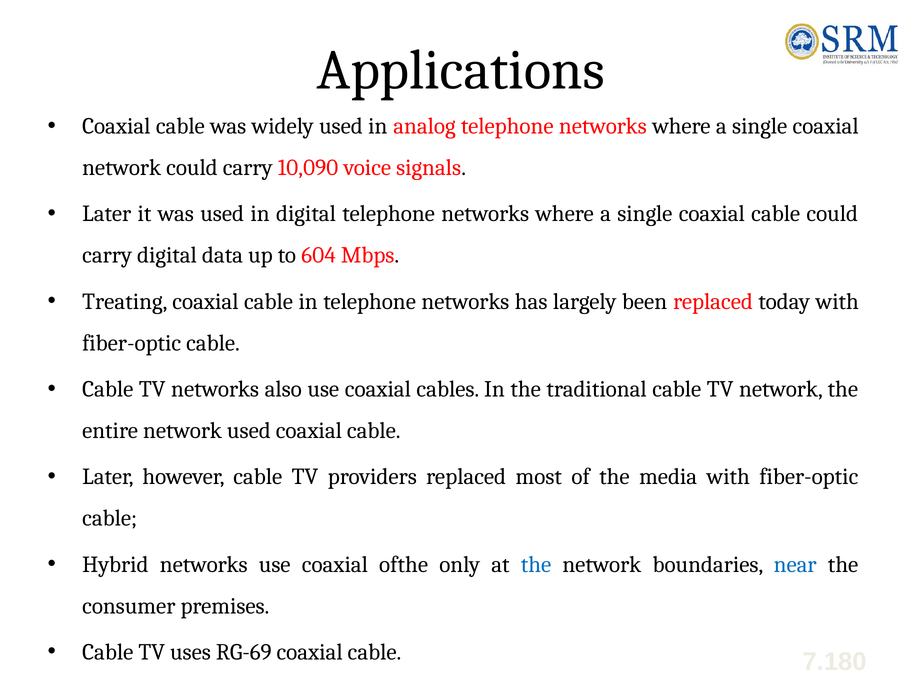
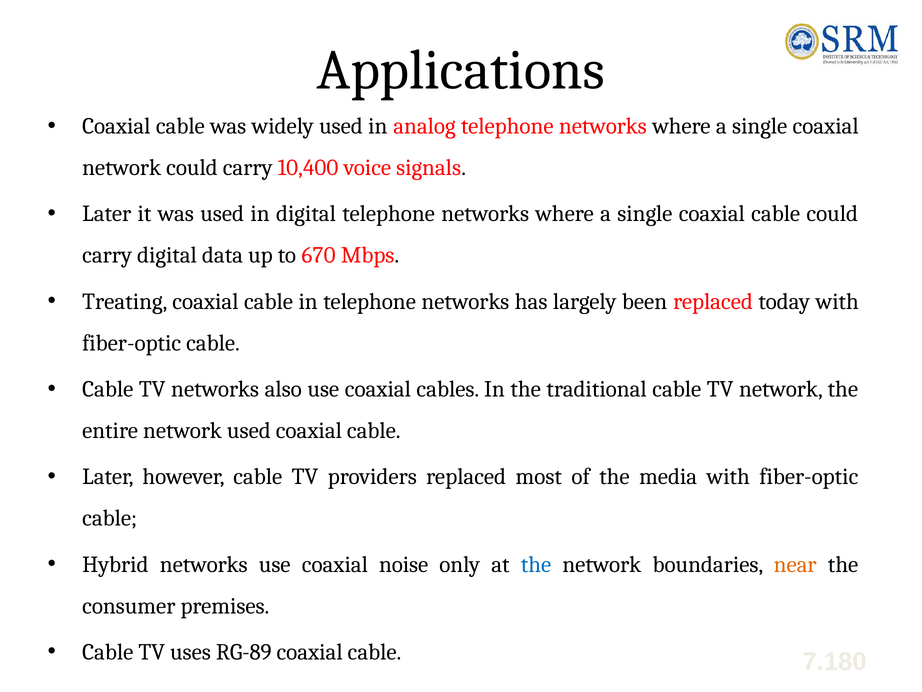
10,090: 10,090 -> 10,400
604: 604 -> 670
ofthe: ofthe -> noise
near colour: blue -> orange
RG-69: RG-69 -> RG-89
